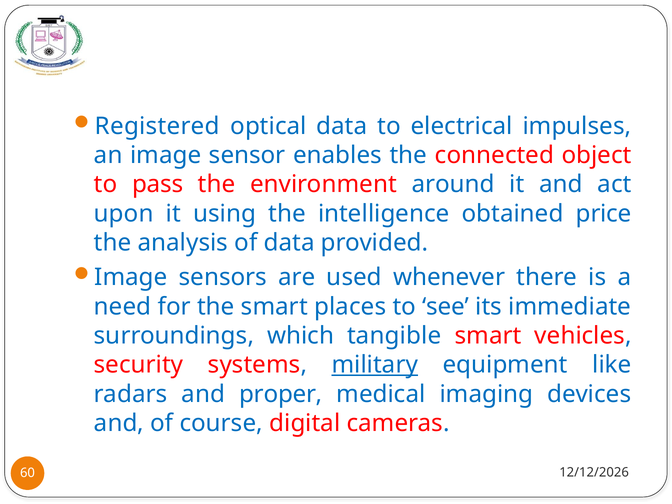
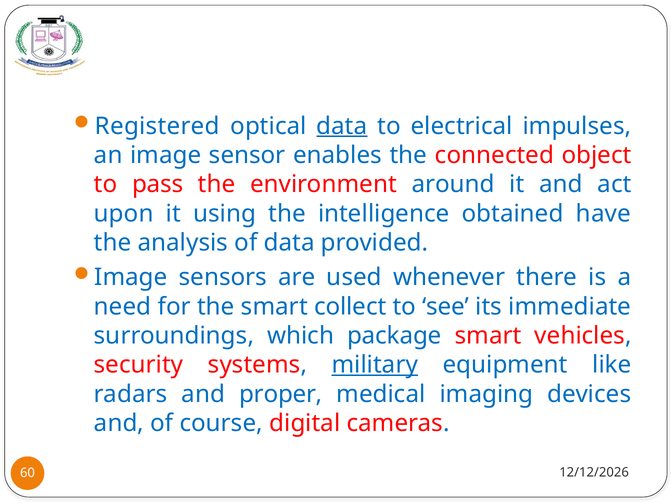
data at (342, 126) underline: none -> present
price: price -> have
places: places -> collect
tangible: tangible -> package
